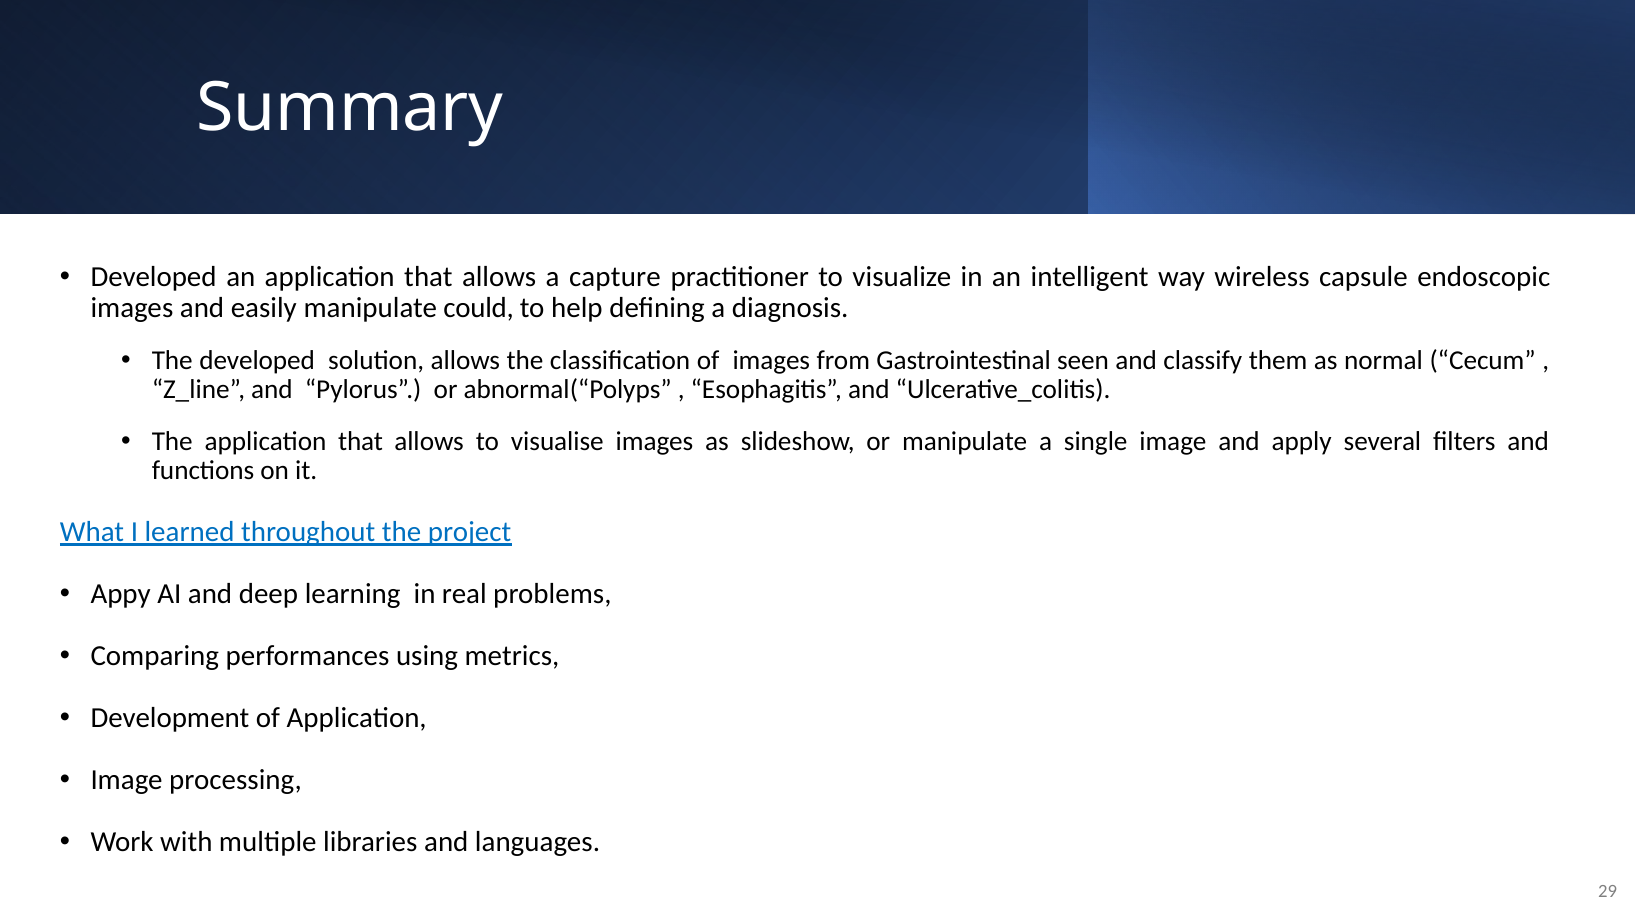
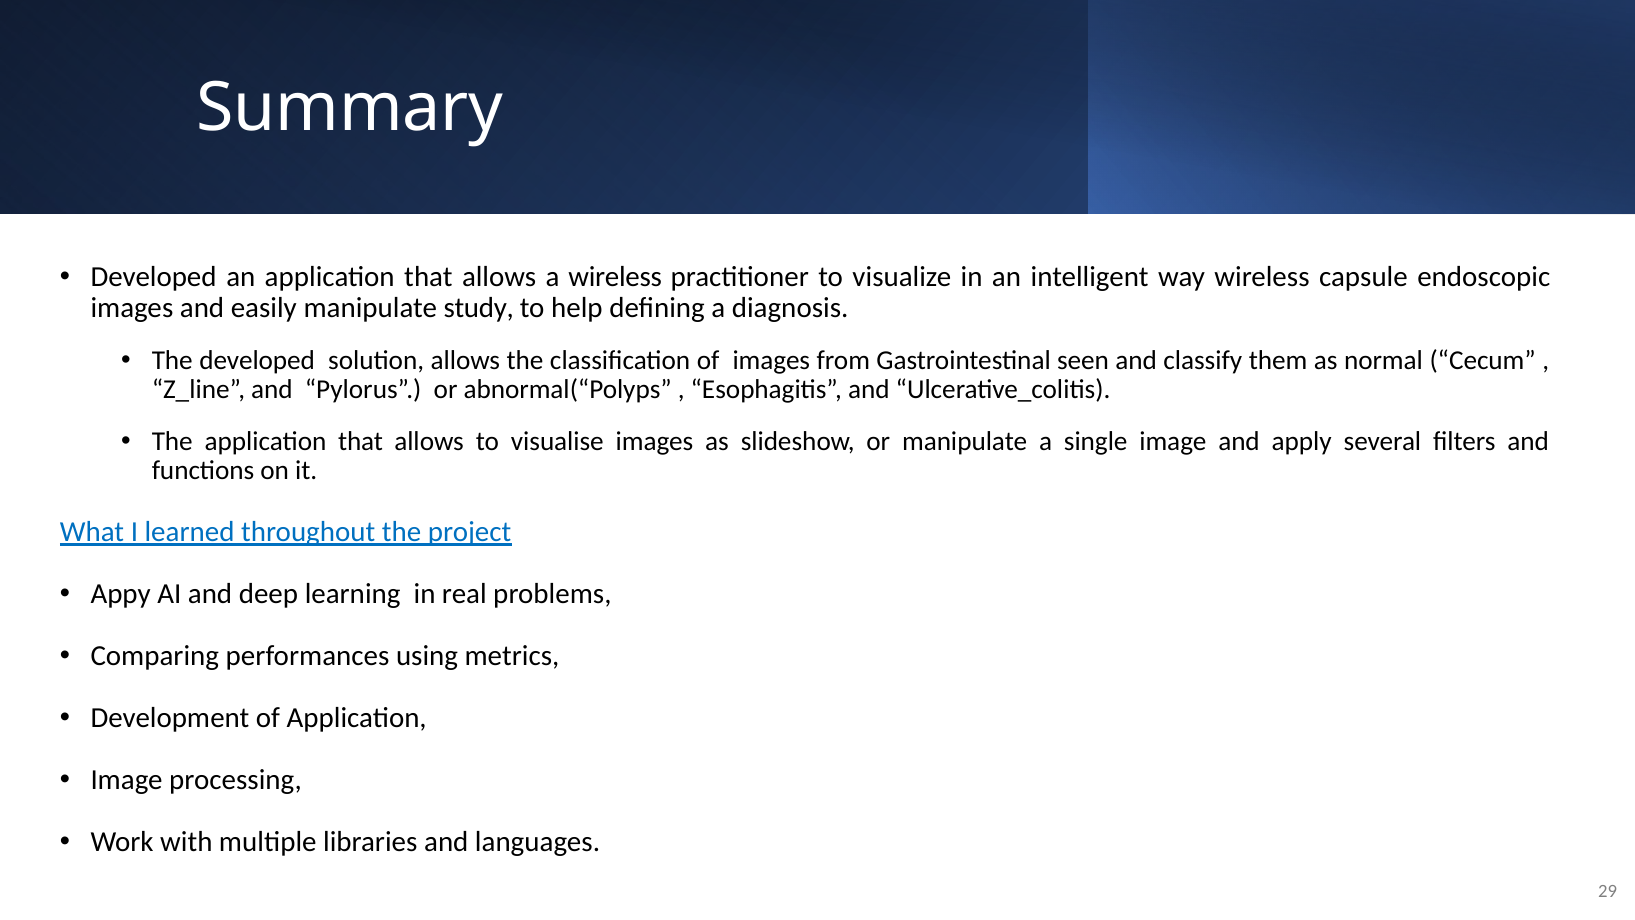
a capture: capture -> wireless
could: could -> study
